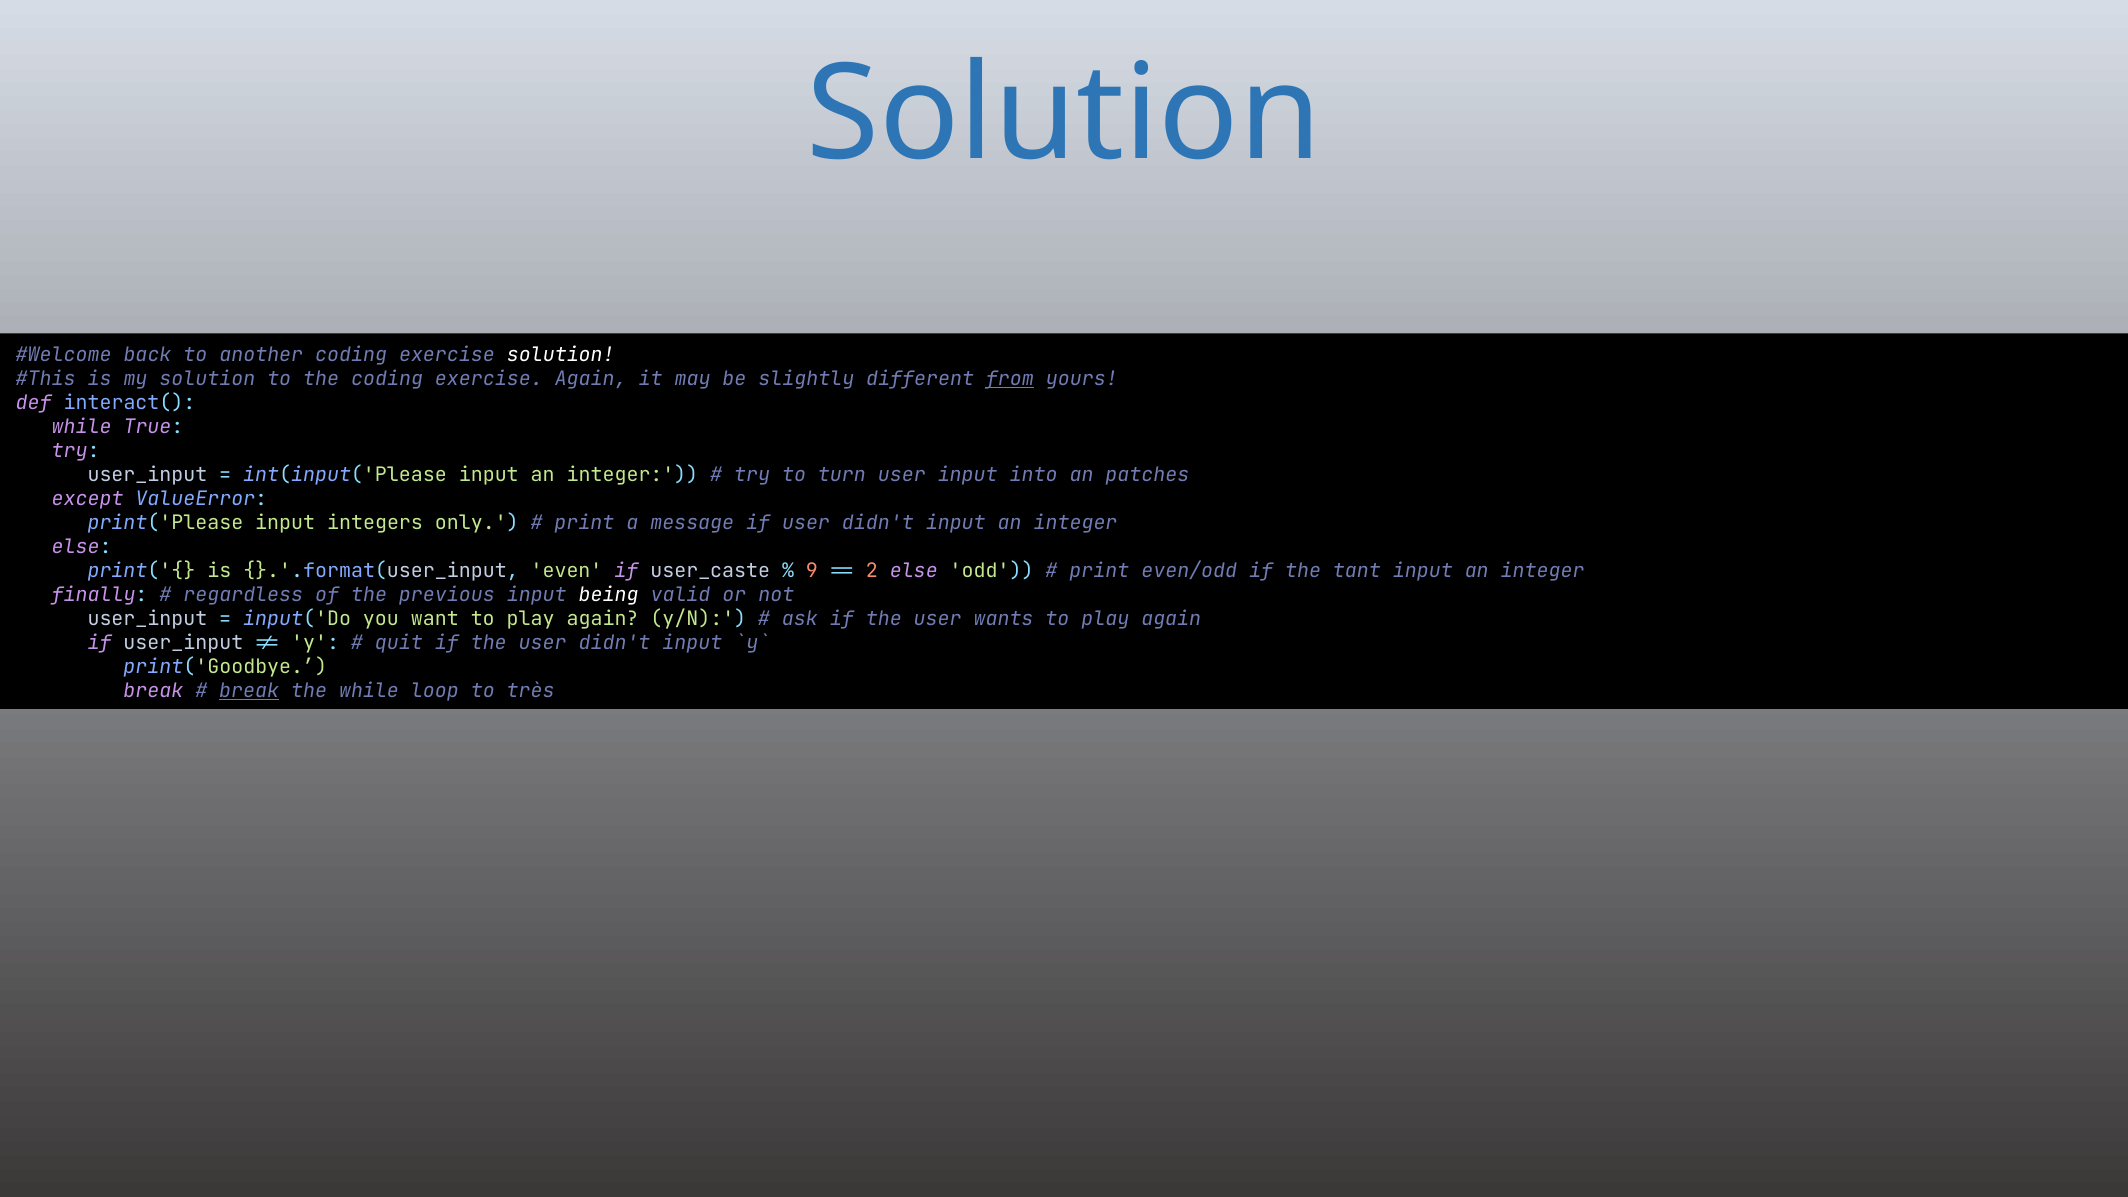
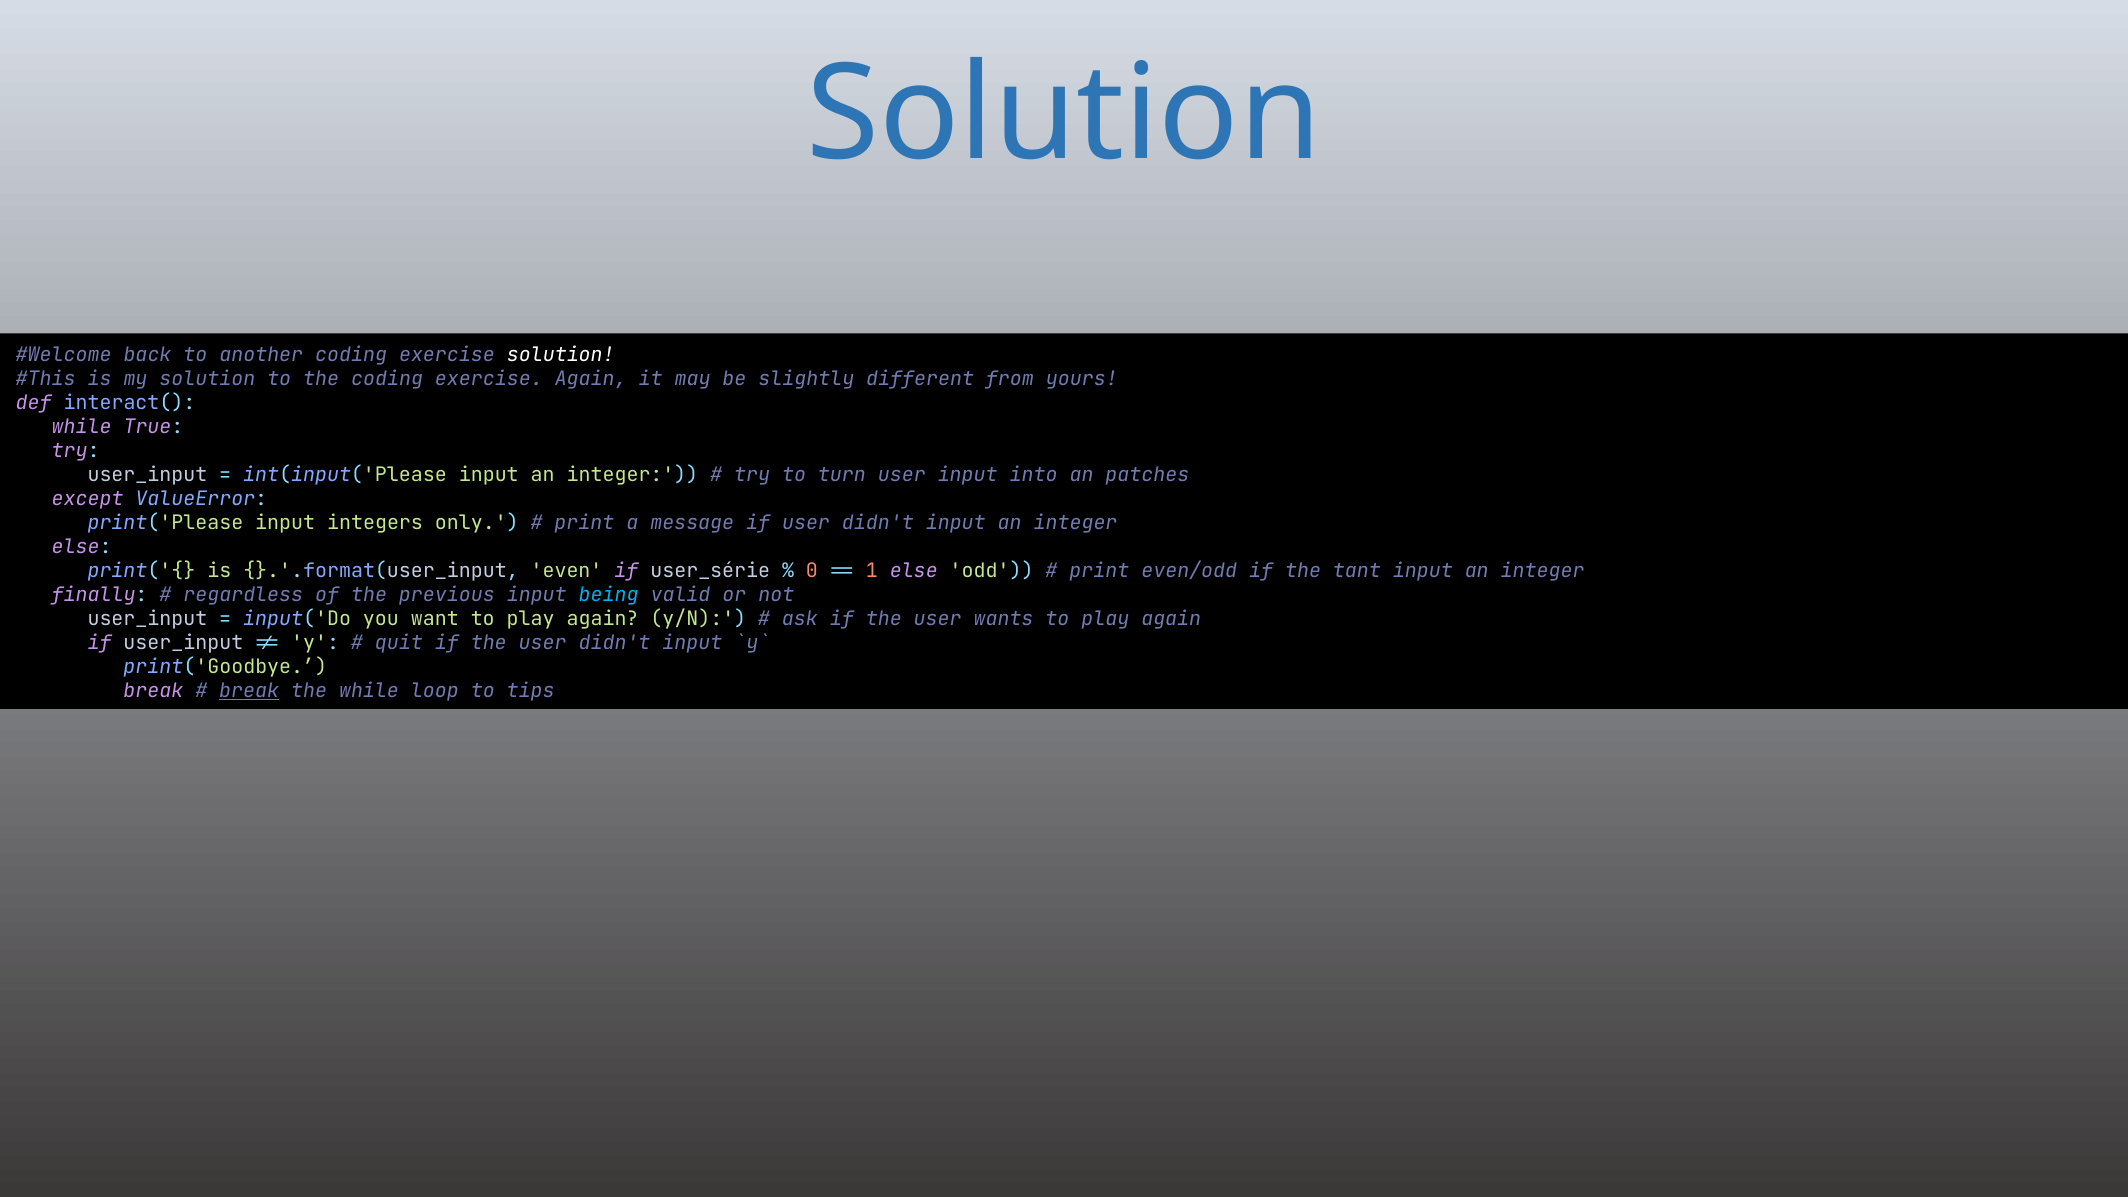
from underline: present -> none
user_caste: user_caste -> user_série
9: 9 -> 0
2: 2 -> 1
being colour: white -> light blue
très: très -> tips
